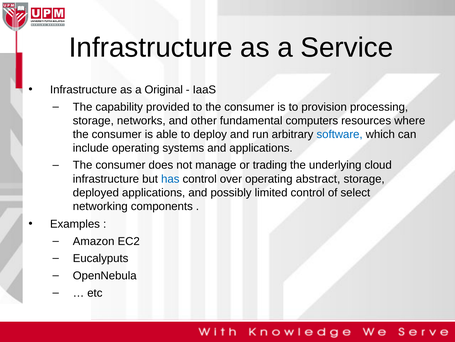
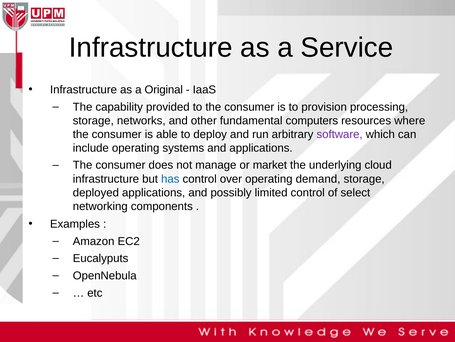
software colour: blue -> purple
trading: trading -> market
abstract: abstract -> demand
